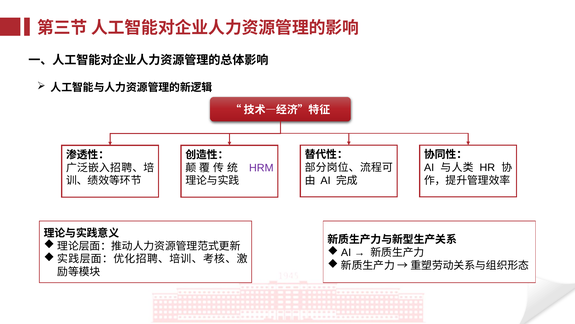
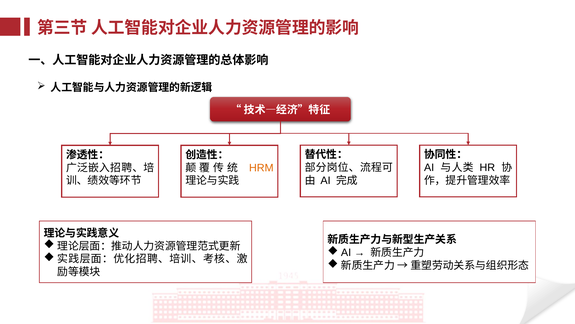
HRM colour: purple -> orange
